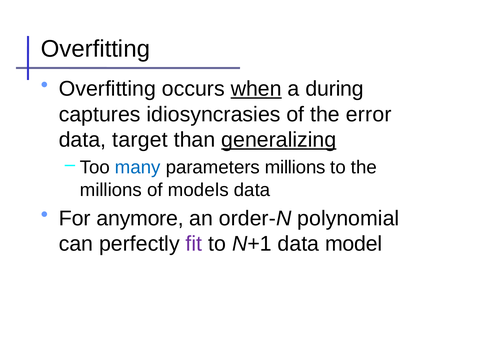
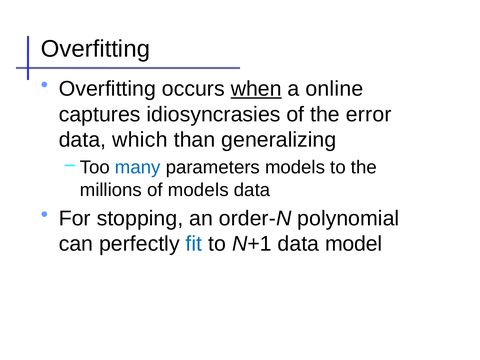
during: during -> online
target: target -> which
generalizing underline: present -> none
parameters millions: millions -> models
anymore: anymore -> stopping
fit colour: purple -> blue
